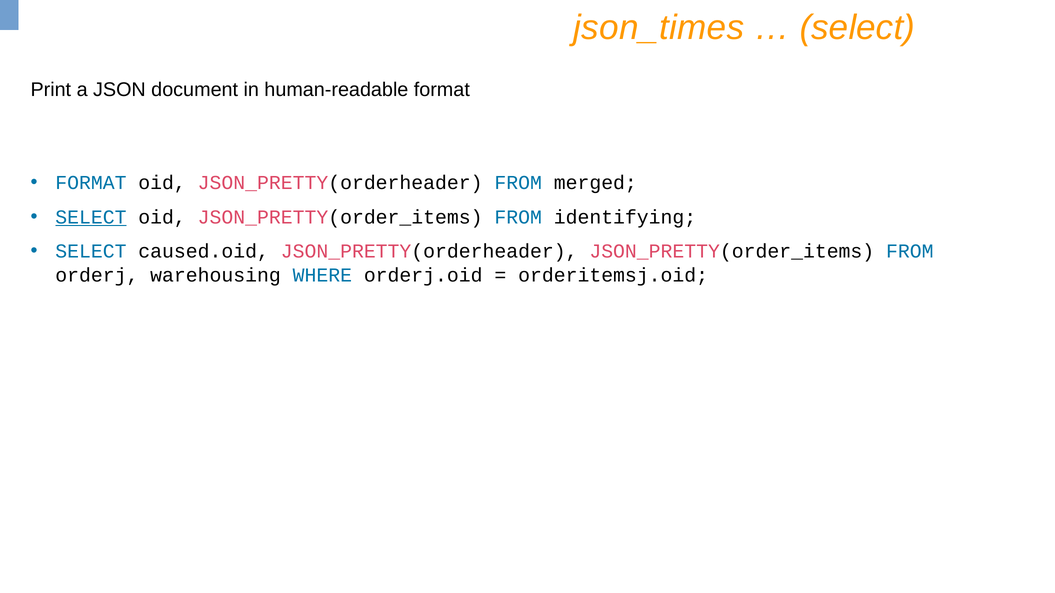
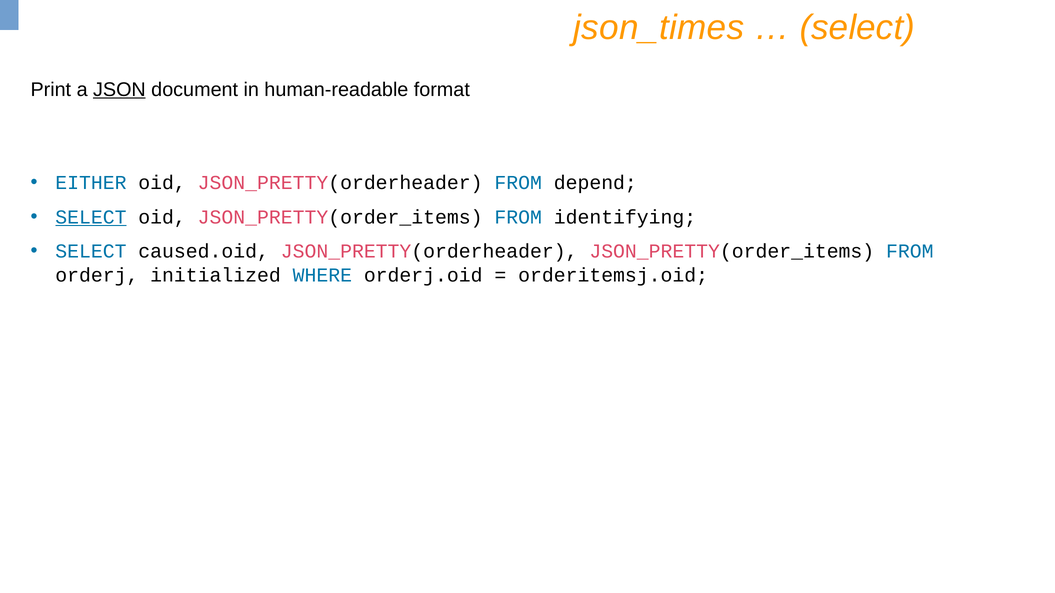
JSON underline: none -> present
FORMAT at (91, 183): FORMAT -> EITHER
merged: merged -> depend
warehousing: warehousing -> initialized
